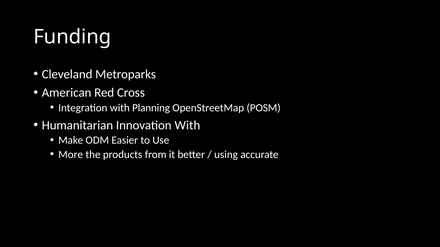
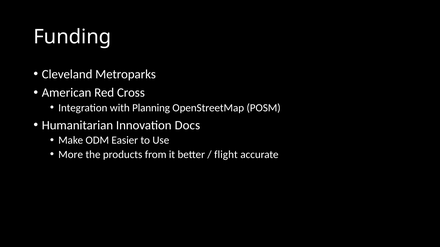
Innovation With: With -> Docs
using: using -> flight
